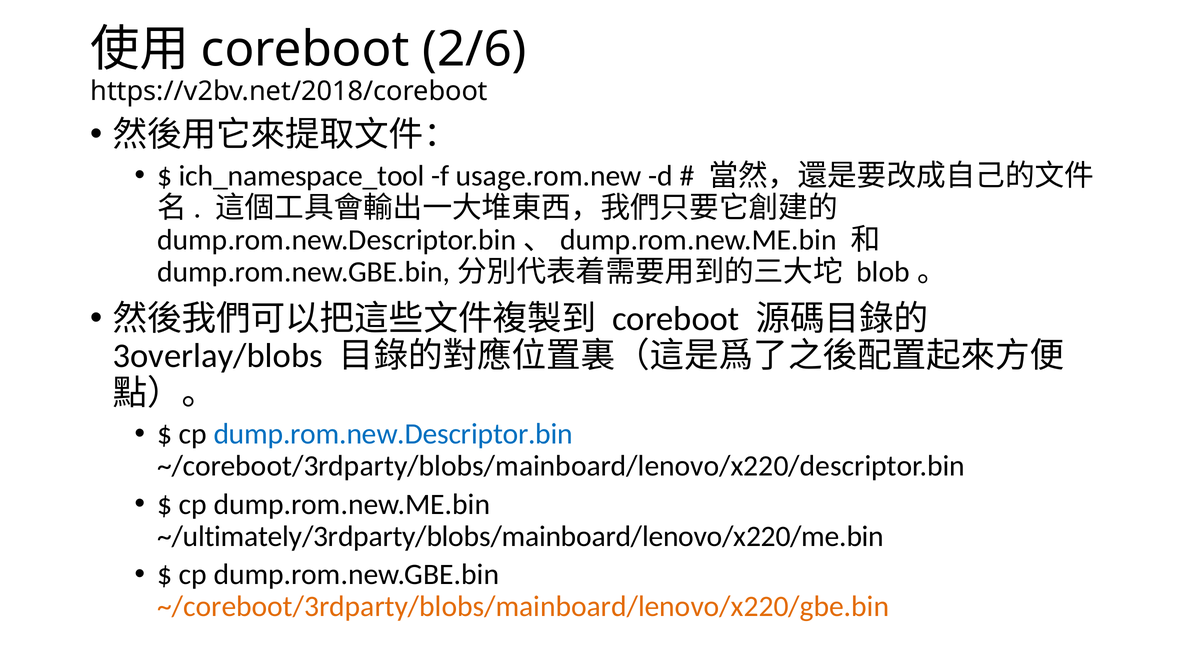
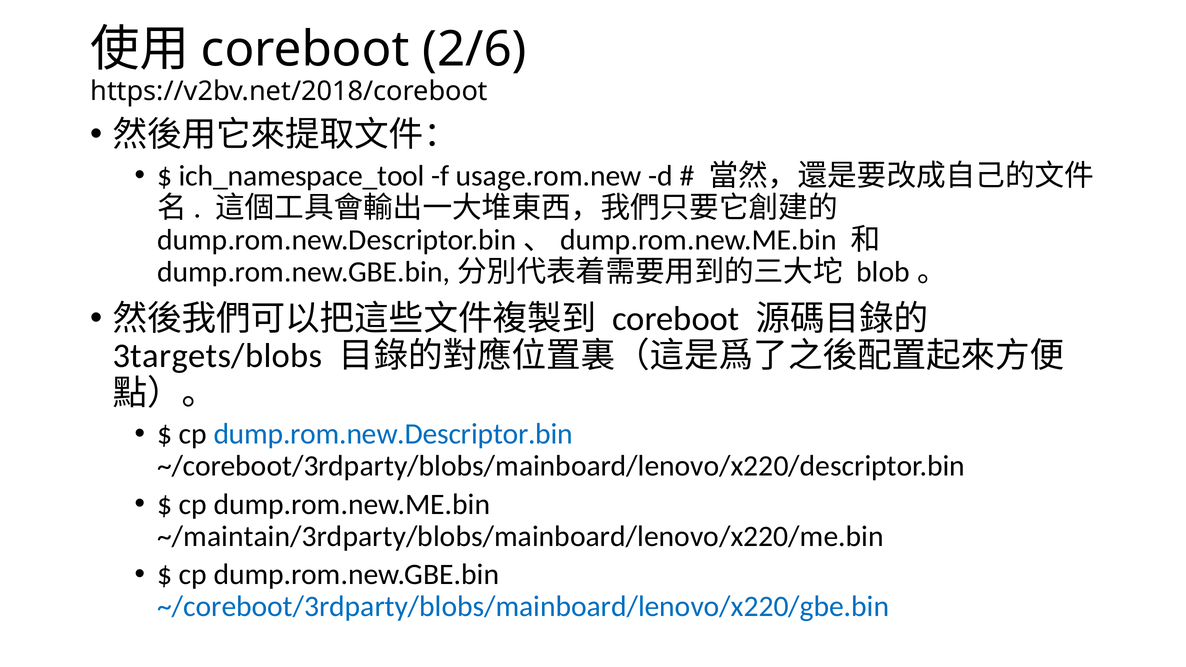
3overlay/blobs: 3overlay/blobs -> 3targets/blobs
~/ultimately/3rdparty/blobs/mainboard/lenovo/x220/me.bin: ~/ultimately/3rdparty/blobs/mainboard/lenovo/x220/me.bin -> ~/maintain/3rdparty/blobs/mainboard/lenovo/x220/me.bin
~/coreboot/3rdparty/blobs/mainboard/lenovo/x220/gbe.bin colour: orange -> blue
